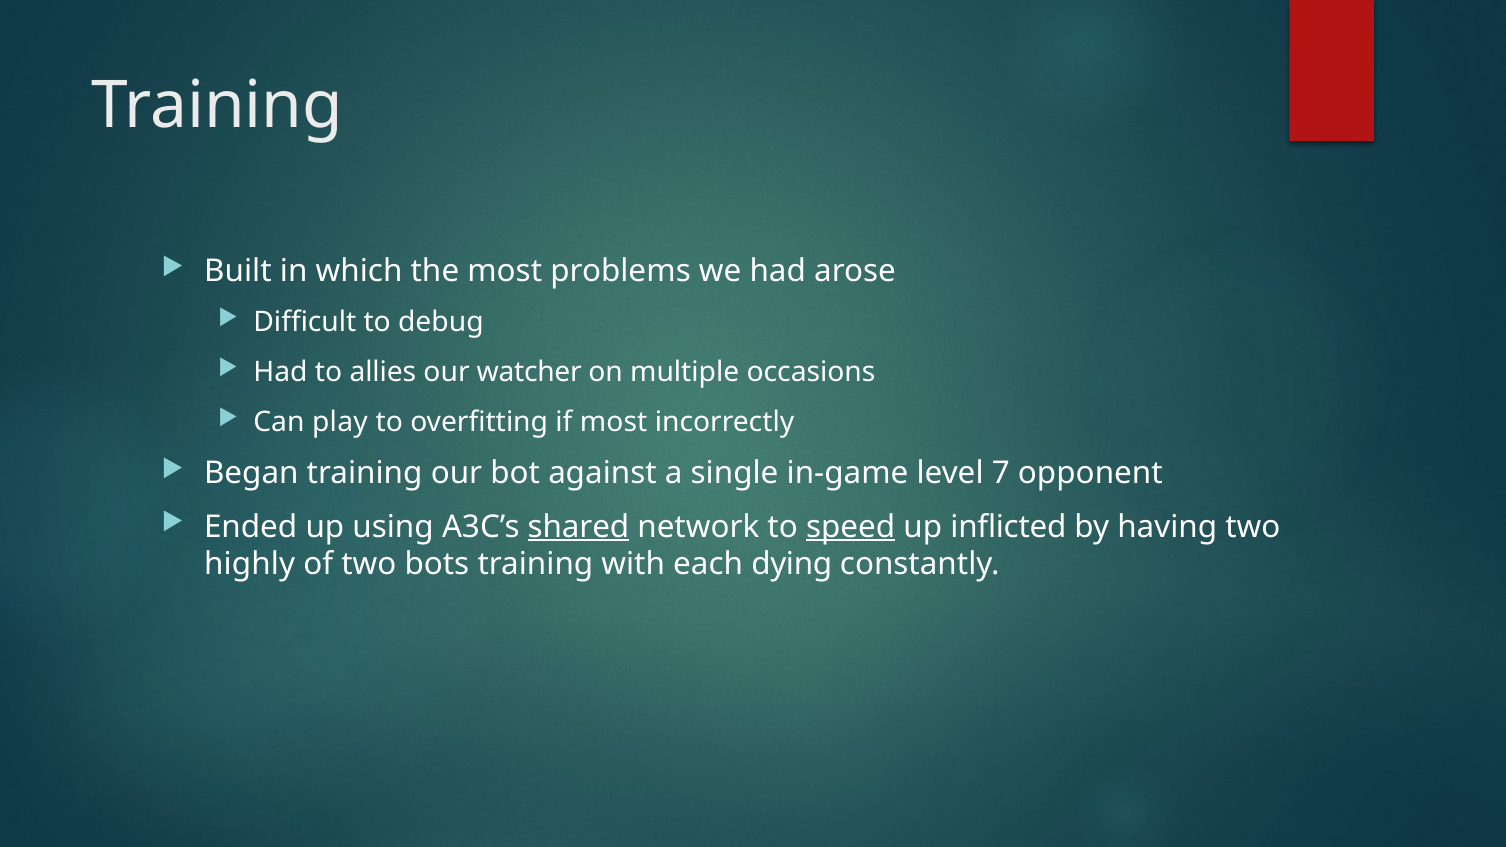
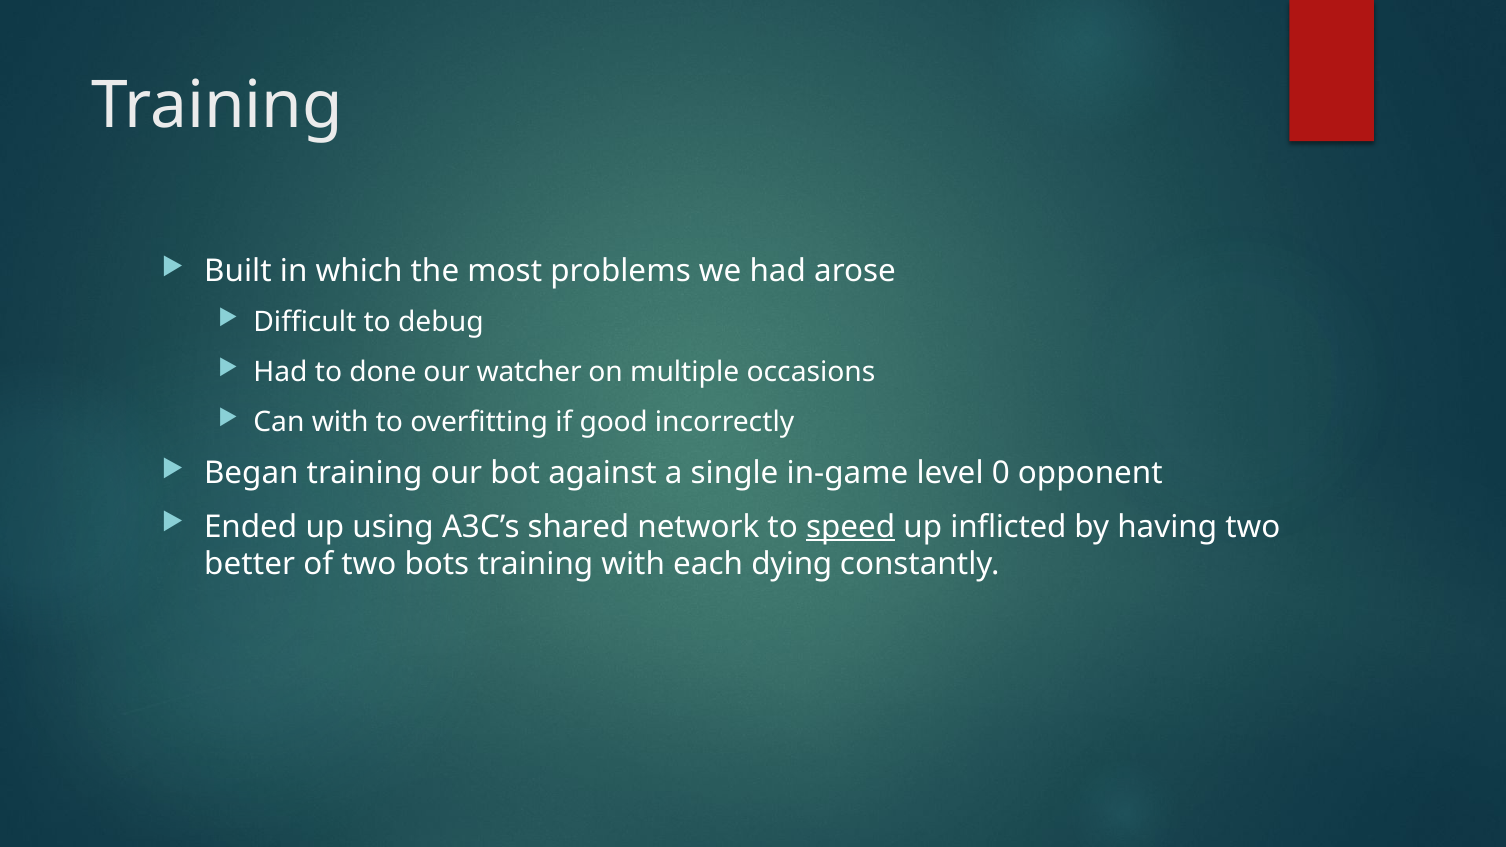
allies: allies -> done
Can play: play -> with
if most: most -> good
7: 7 -> 0
shared underline: present -> none
highly: highly -> better
